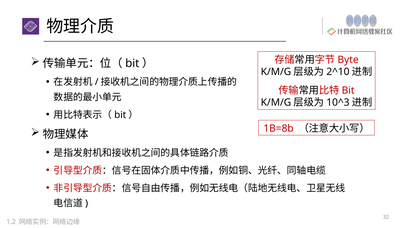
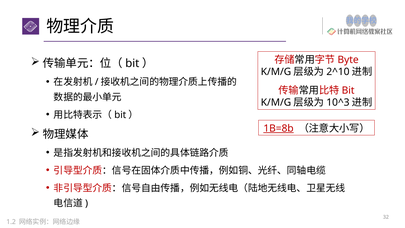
1B=8b underline: none -> present
